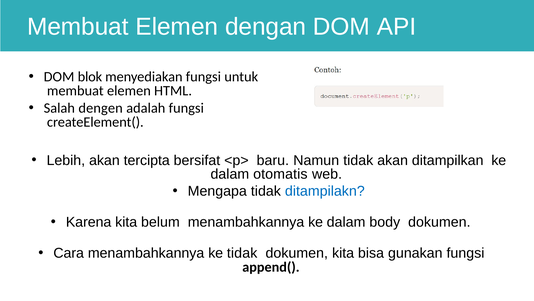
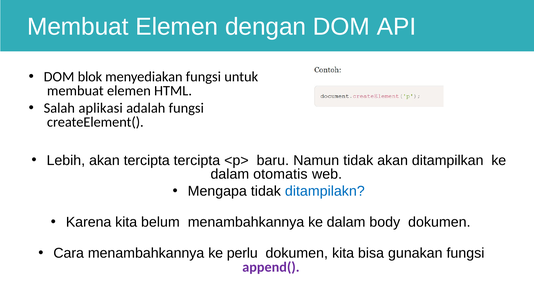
dengen: dengen -> aplikasi
tercipta bersifat: bersifat -> tercipta
ke tidak: tidak -> perlu
append( colour: black -> purple
